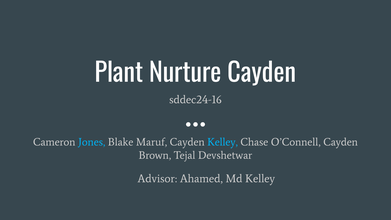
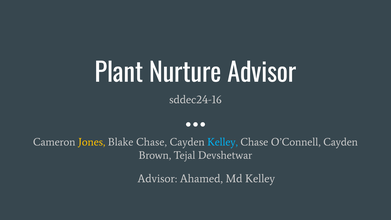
Nurture Cayden: Cayden -> Advisor
Jones colour: light blue -> yellow
Blake Maruf: Maruf -> Chase
